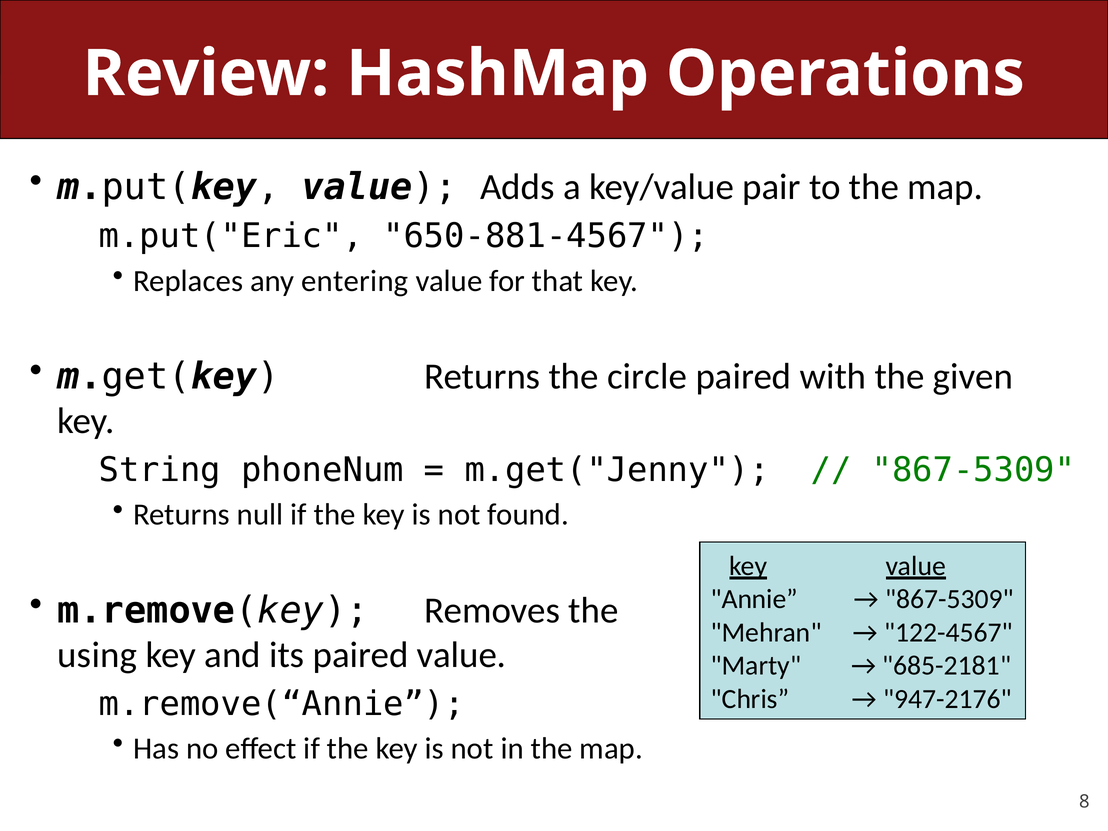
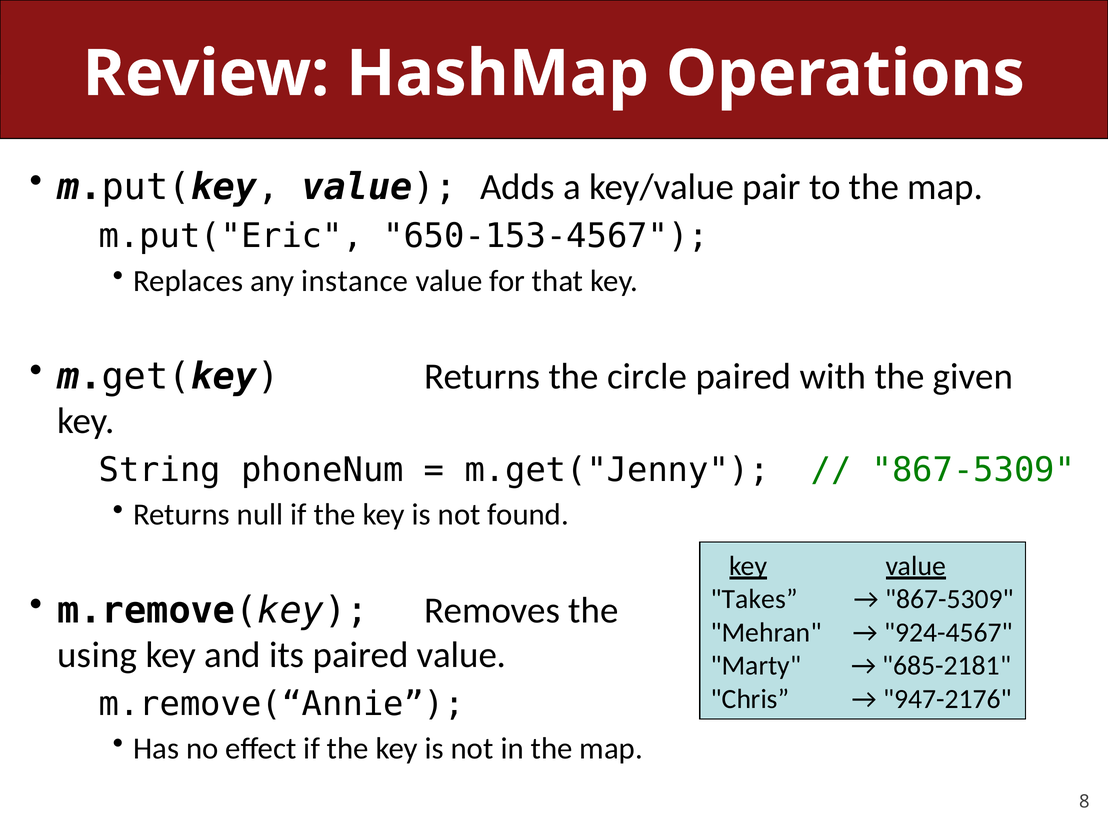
650-881-4567: 650-881-4567 -> 650-153-4567
entering: entering -> instance
Annie: Annie -> Takes
122-4567: 122-4567 -> 924-4567
